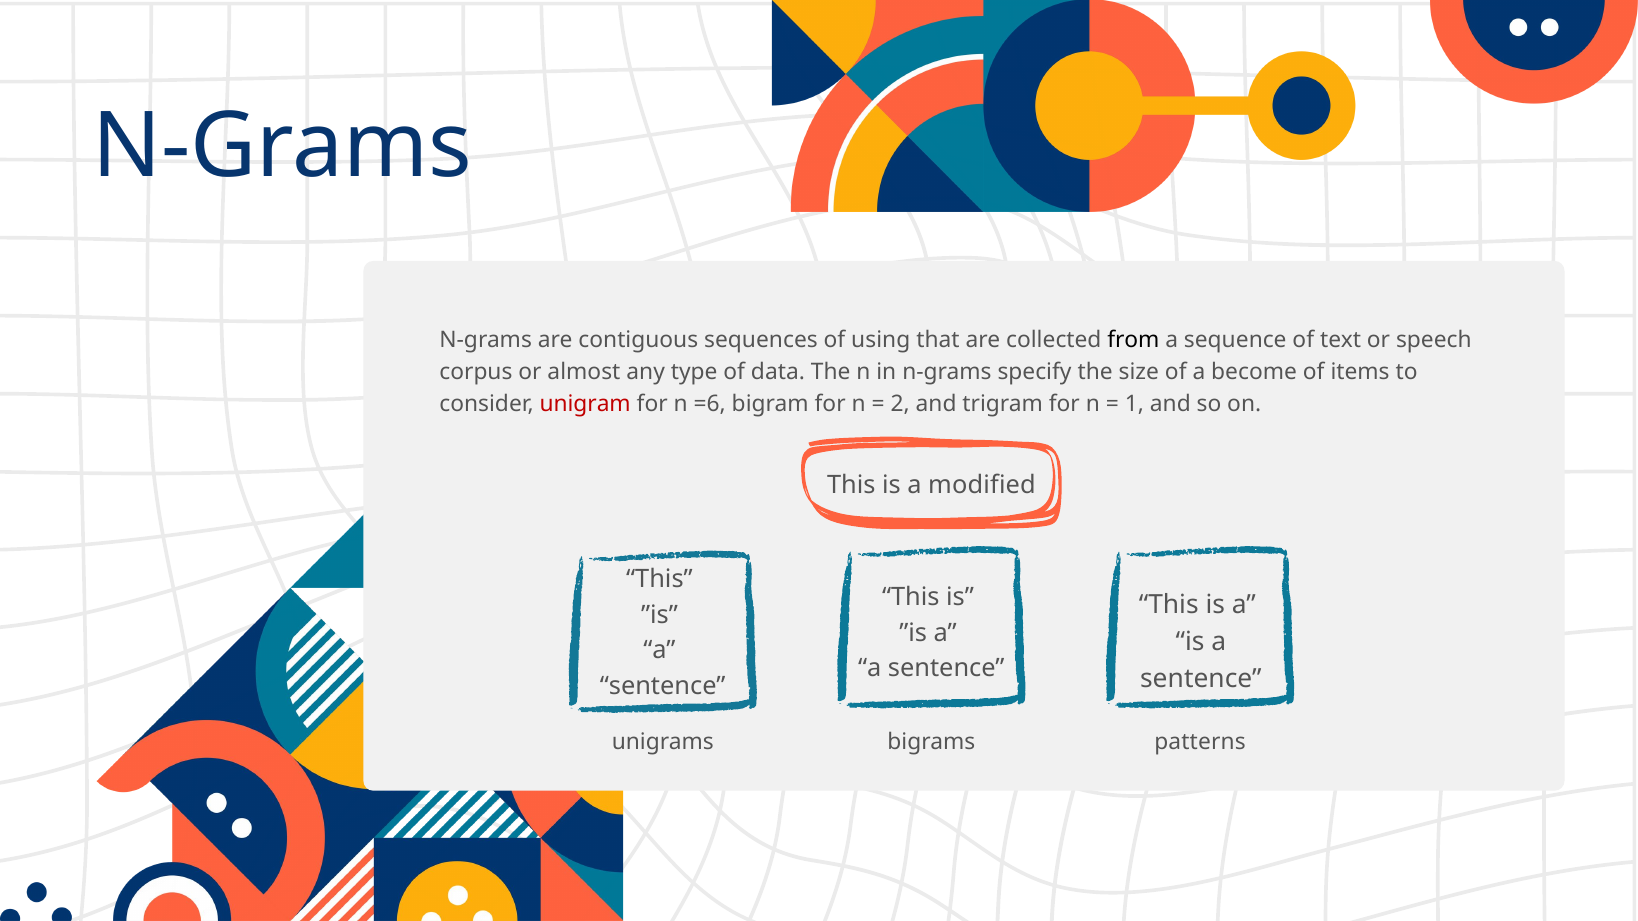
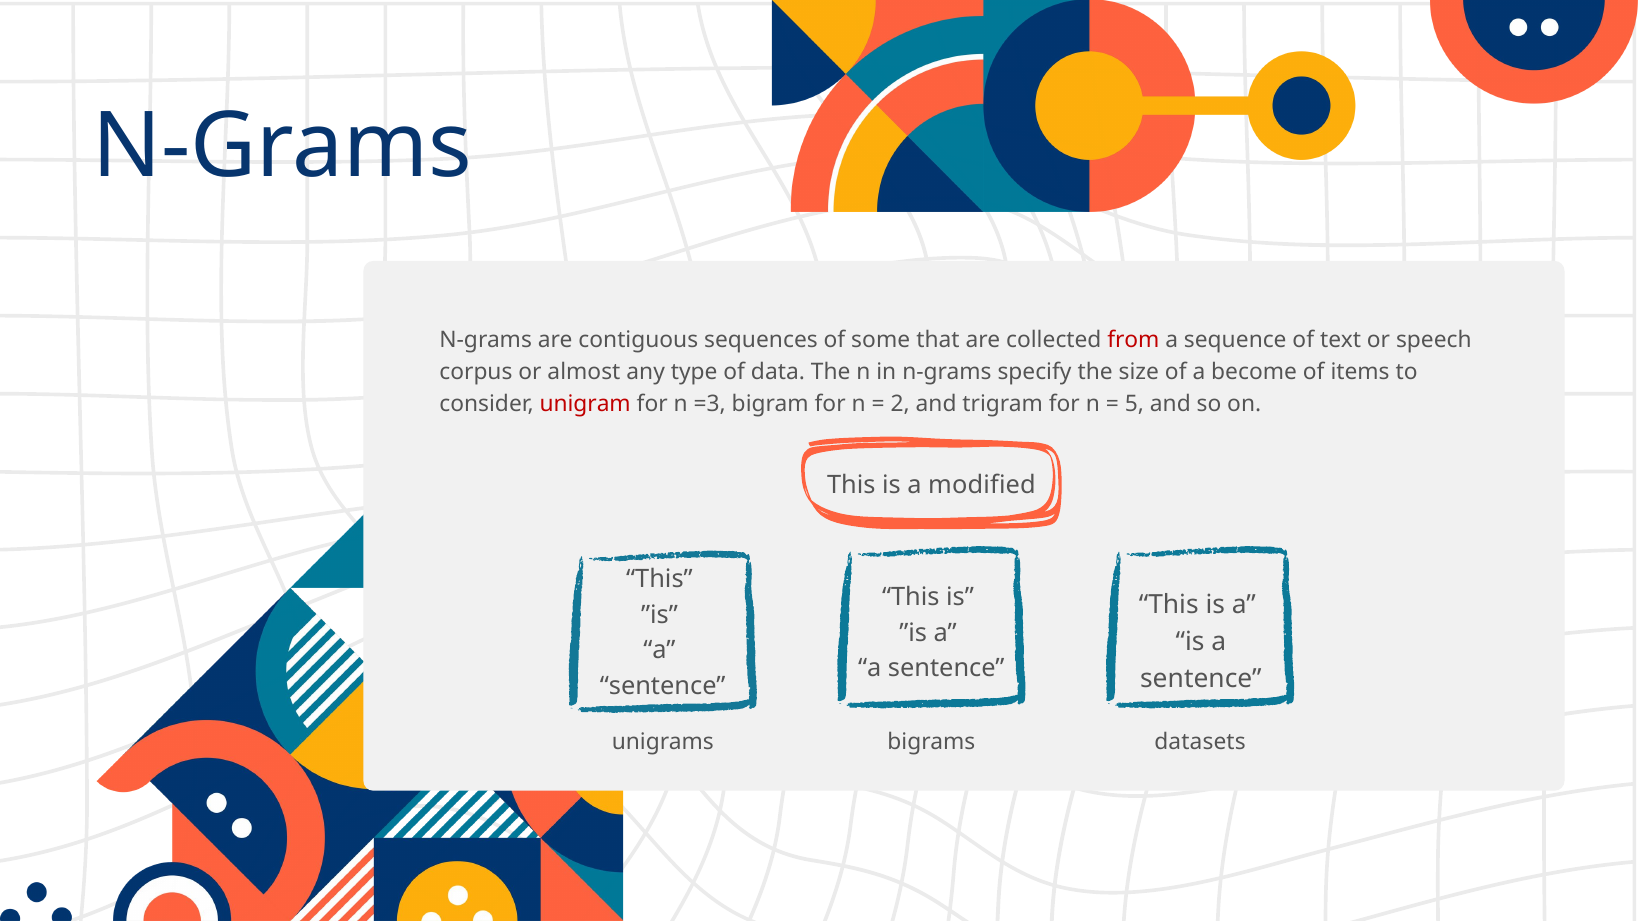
using: using -> some
from colour: black -> red
=6: =6 -> =3
1: 1 -> 5
patterns: patterns -> datasets
